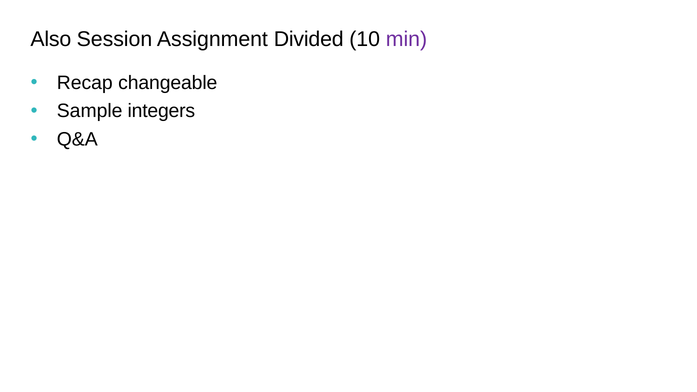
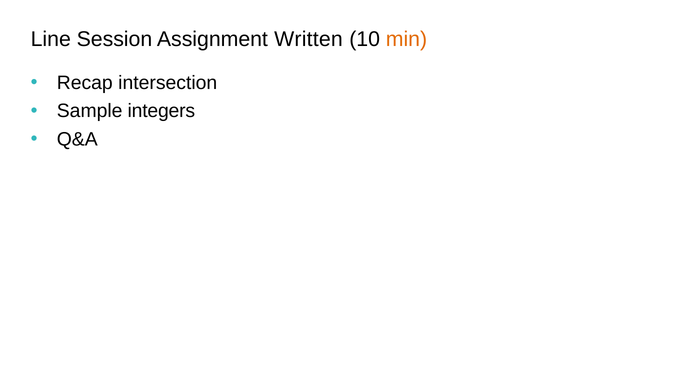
Also: Also -> Line
Divided: Divided -> Written
min colour: purple -> orange
changeable: changeable -> intersection
